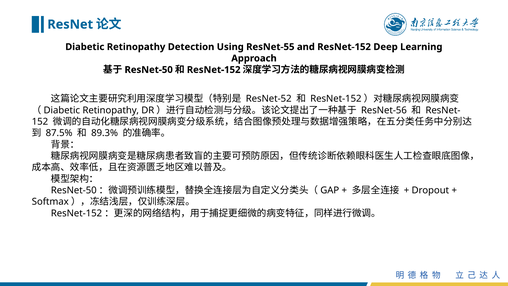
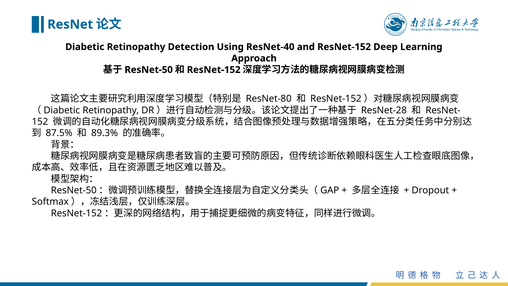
ResNet-55: ResNet-55 -> ResNet-40
ResNet-52: ResNet-52 -> ResNet-80
ResNet-56: ResNet-56 -> ResNet-28
